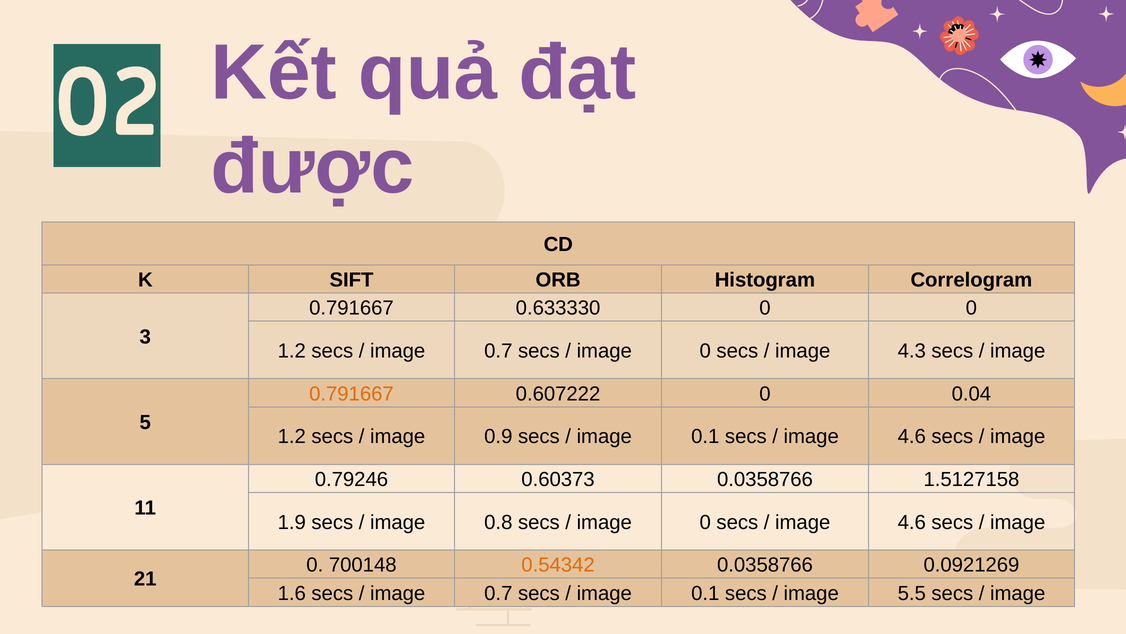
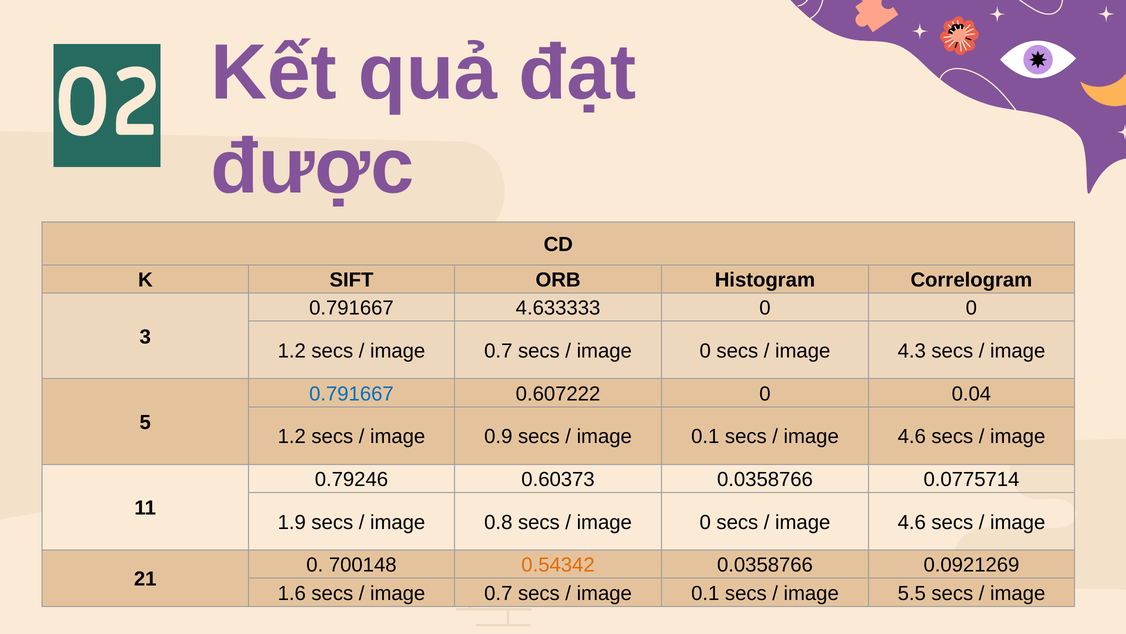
0.633330: 0.633330 -> 4.633333
0.791667 at (351, 393) colour: orange -> blue
1.5127158: 1.5127158 -> 0.0775714
